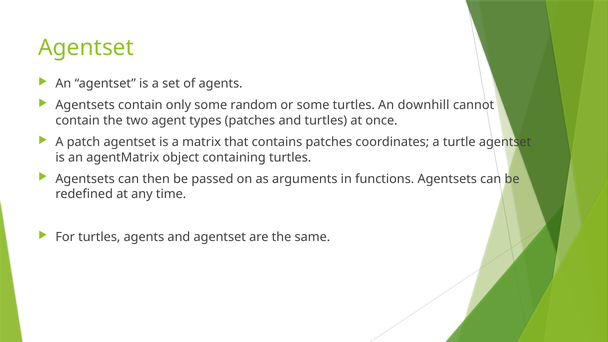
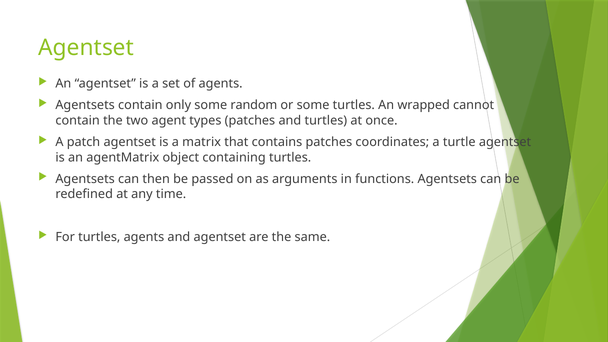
downhill: downhill -> wrapped
